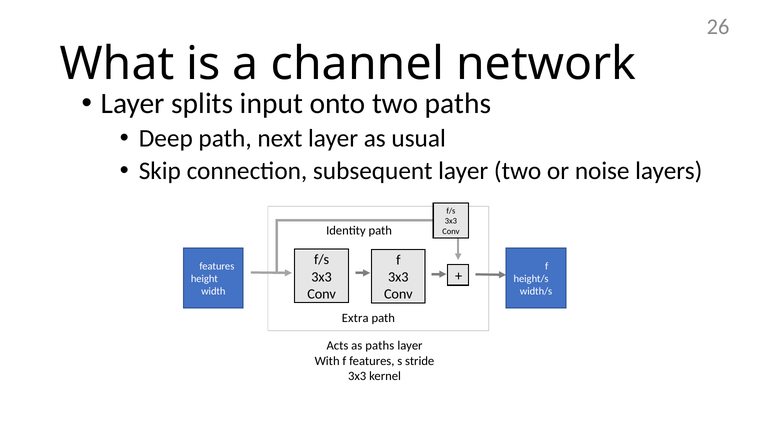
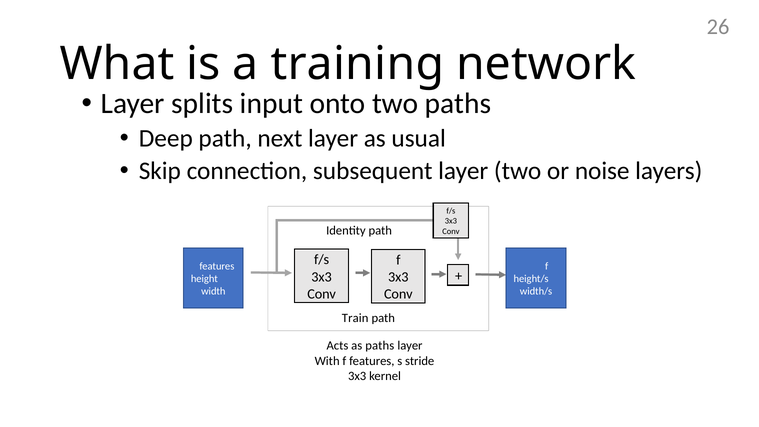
channel: channel -> training
Extra: Extra -> Train
